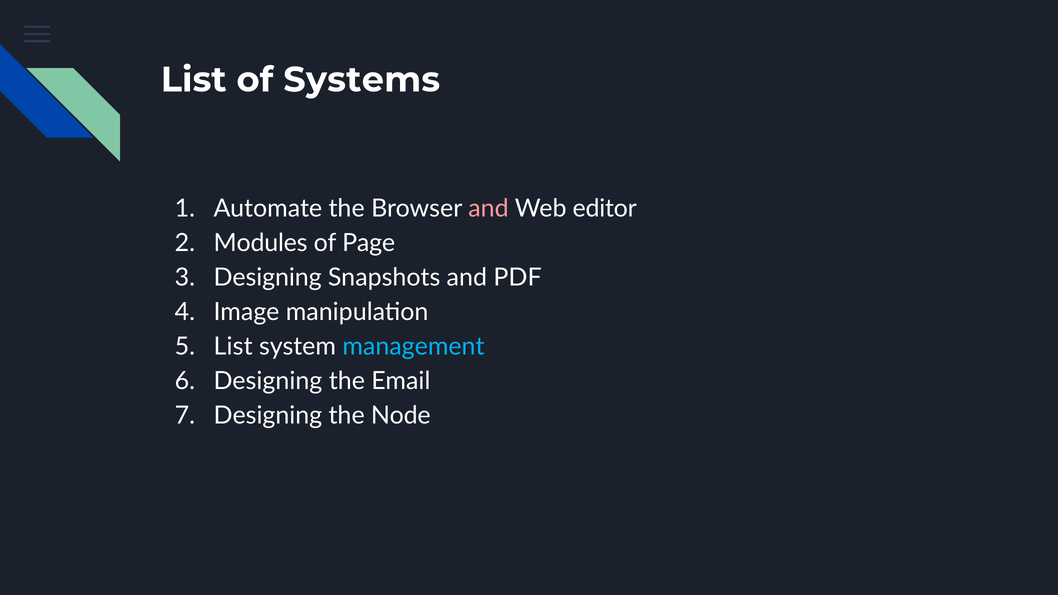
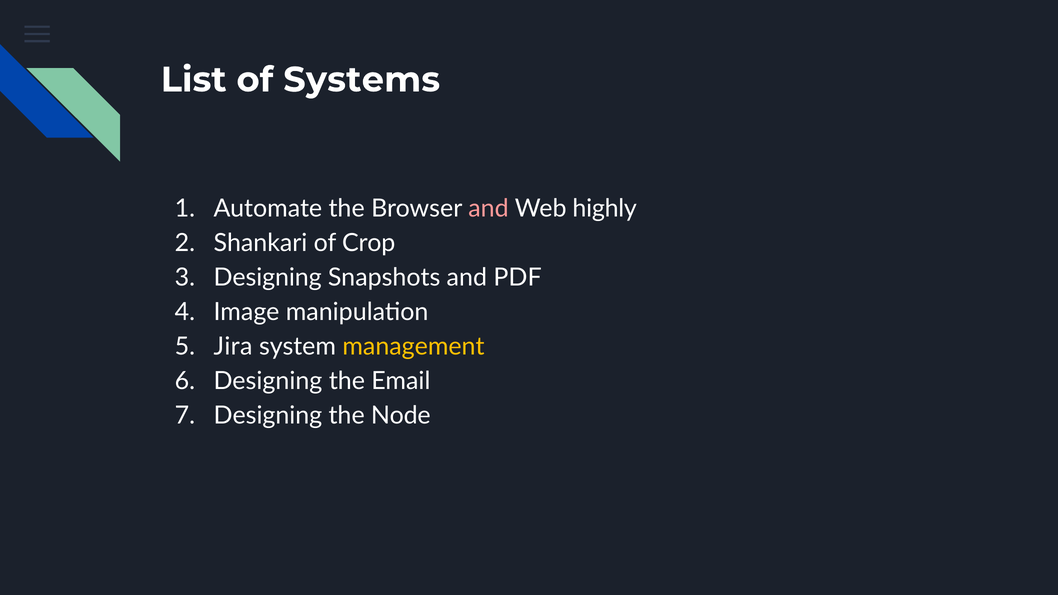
editor: editor -> highly
Modules: Modules -> Shankari
Page: Page -> Crop
List at (233, 347): List -> Jira
management colour: light blue -> yellow
